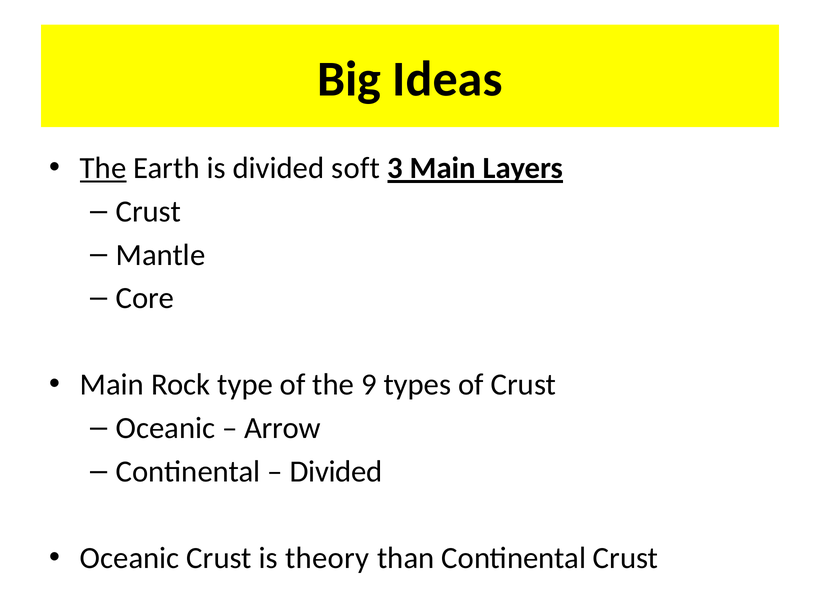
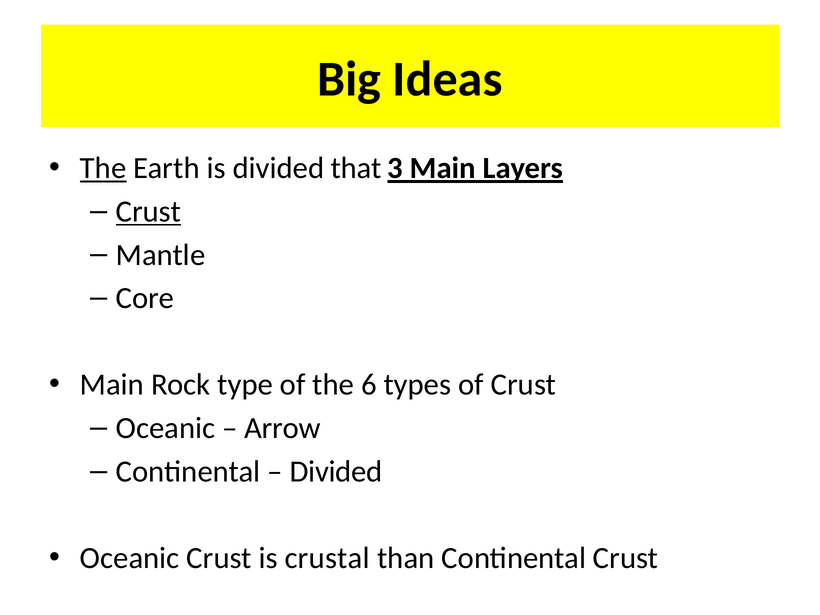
soft: soft -> that
Crust at (148, 212) underline: none -> present
9: 9 -> 6
theory: theory -> crustal
